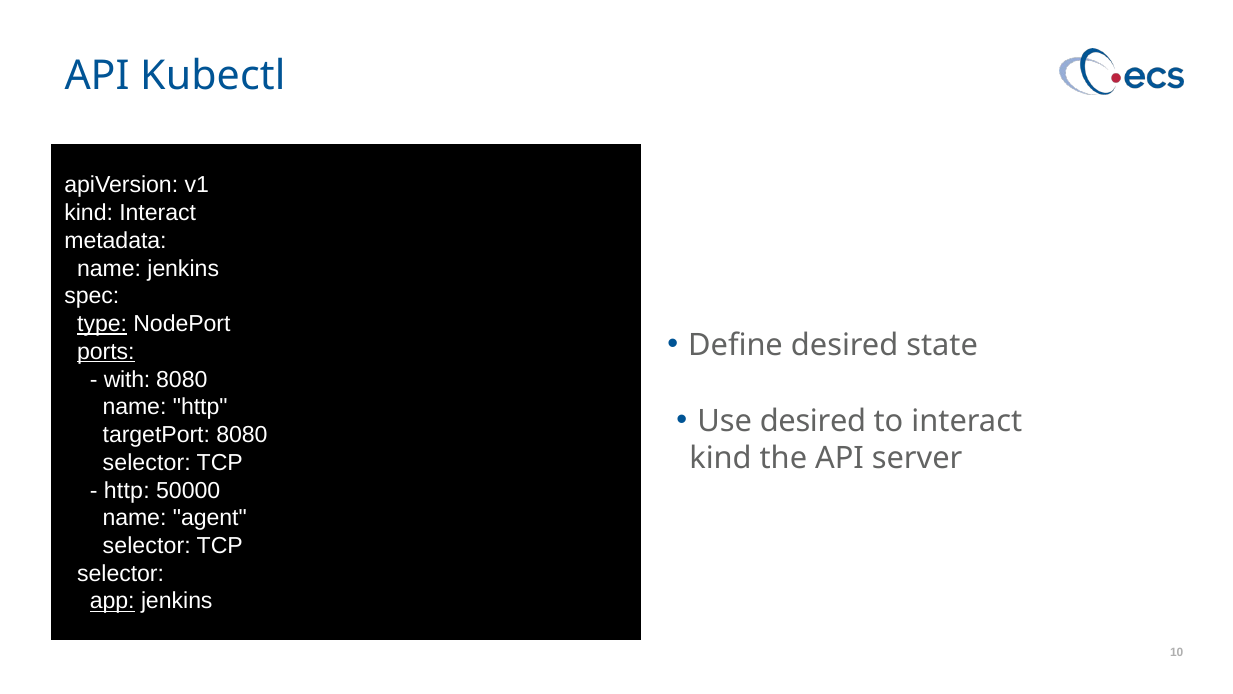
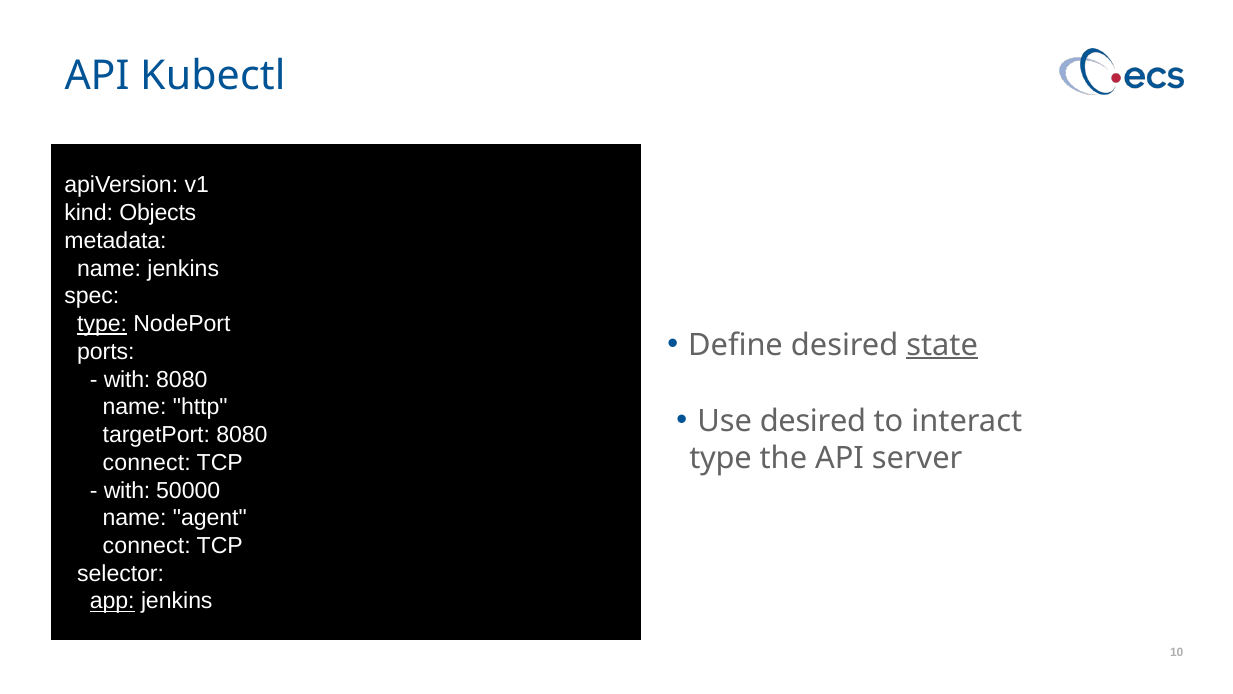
kind Interact: Interact -> Objects
state underline: none -> present
ports underline: present -> none
kind at (720, 458): kind -> type
selector at (147, 462): selector -> connect
http at (127, 490): http -> with
selector at (147, 546): selector -> connect
